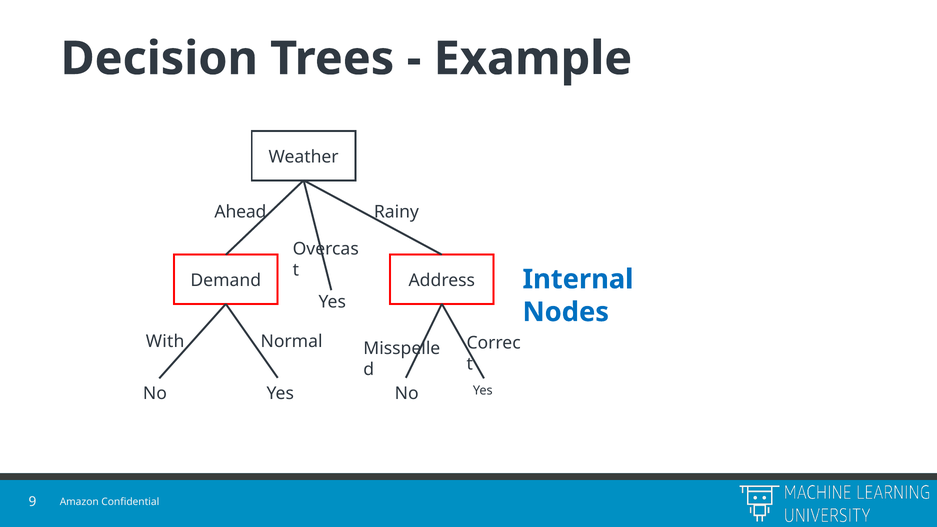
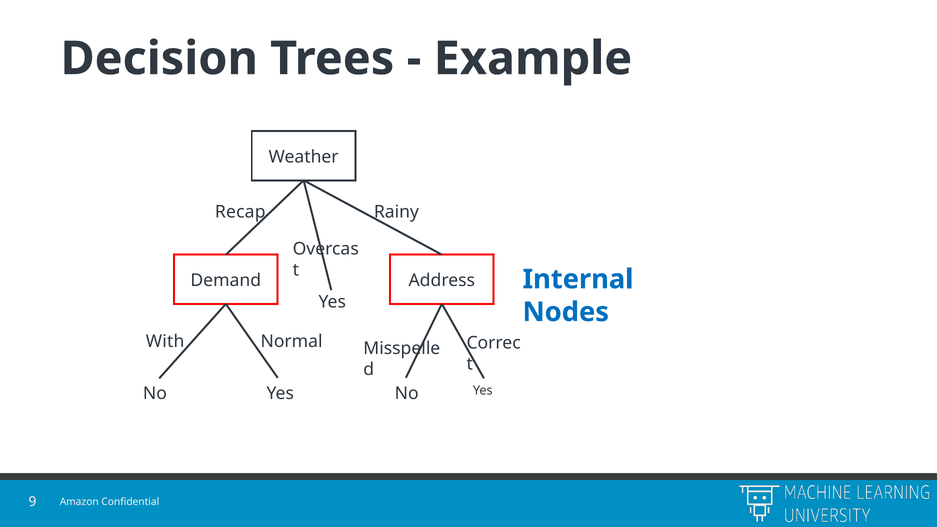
Ahead: Ahead -> Recap
